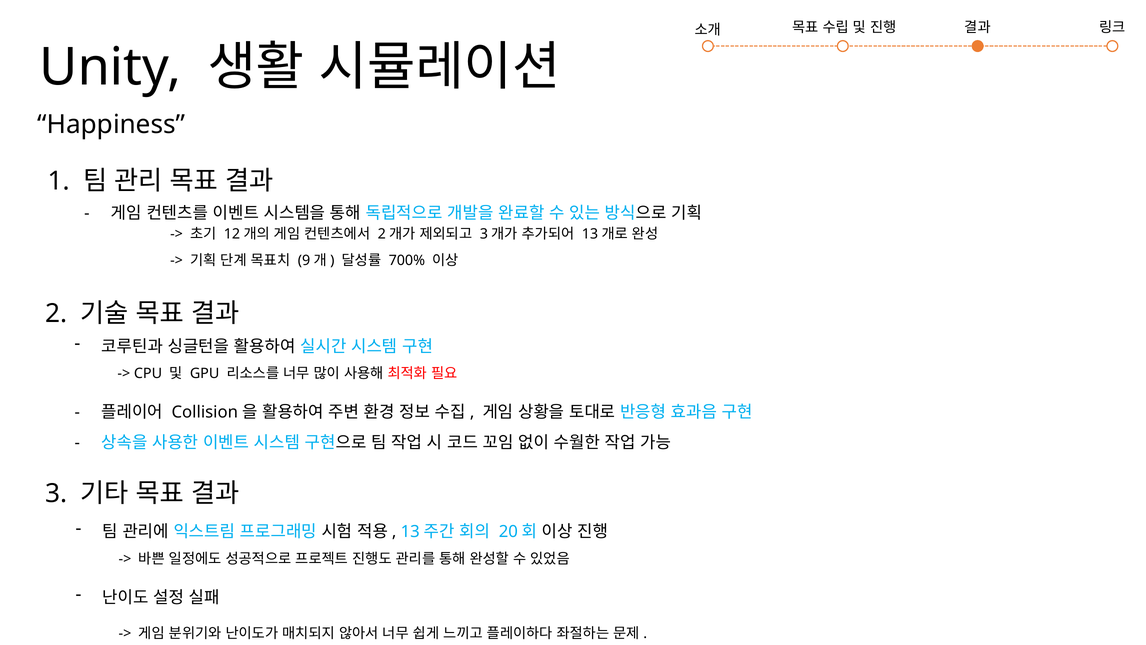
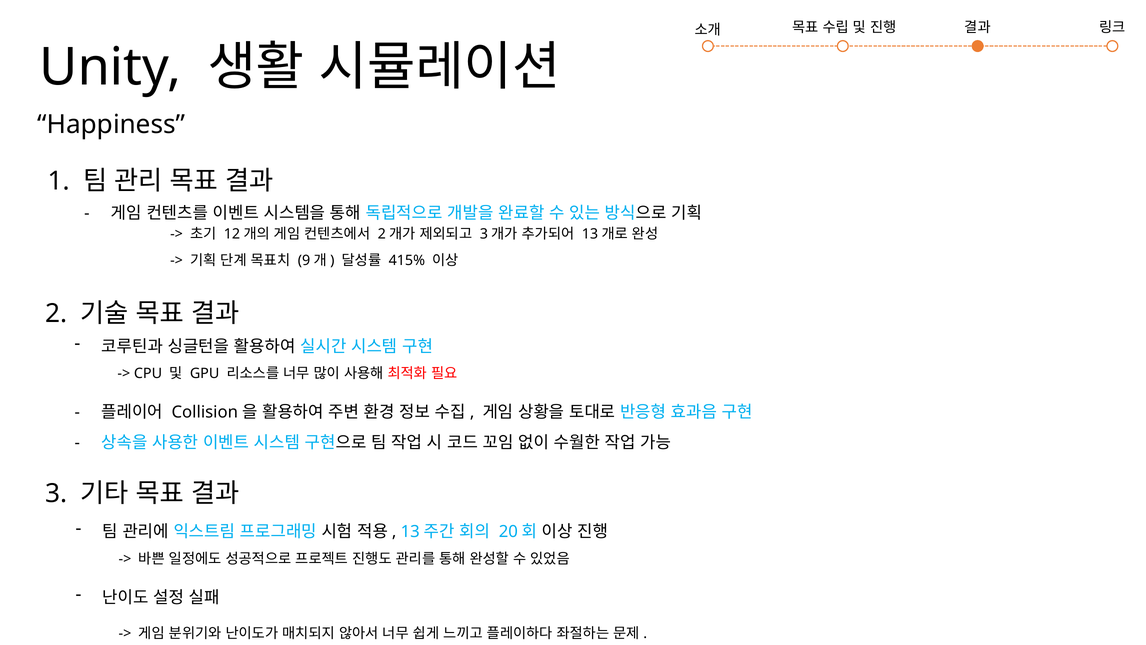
700%: 700% -> 415%
